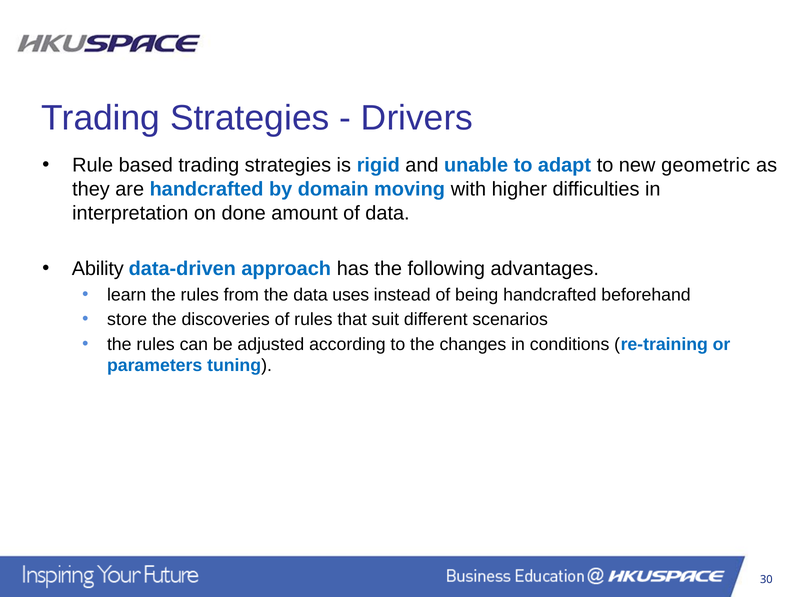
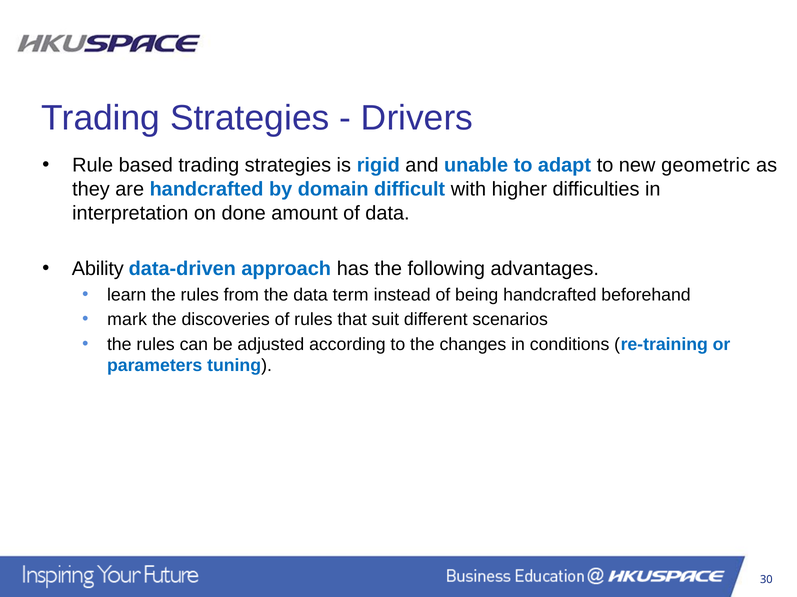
moving: moving -> difficult
uses: uses -> term
store: store -> mark
